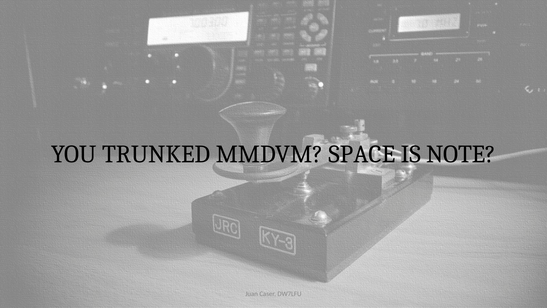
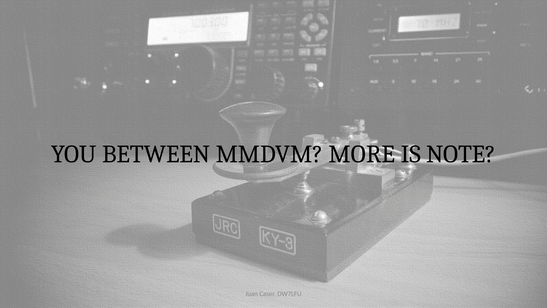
TRUNKED: TRUNKED -> BETWEEN
SPACE: SPACE -> MORE
